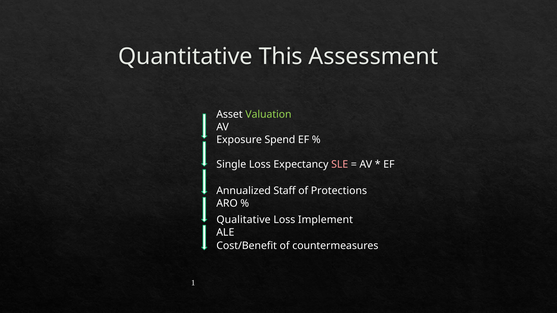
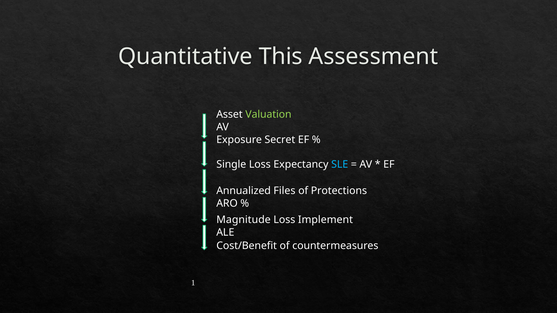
Spend: Spend -> Secret
SLE colour: pink -> light blue
Staff: Staff -> Files
Qualitative: Qualitative -> Magnitude
